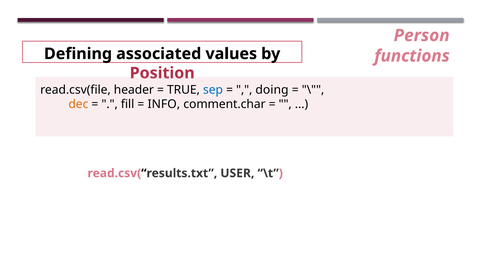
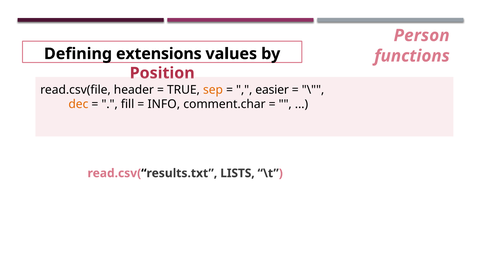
associated: associated -> extensions
sep colour: blue -> orange
doing: doing -> easier
USER: USER -> LISTS
